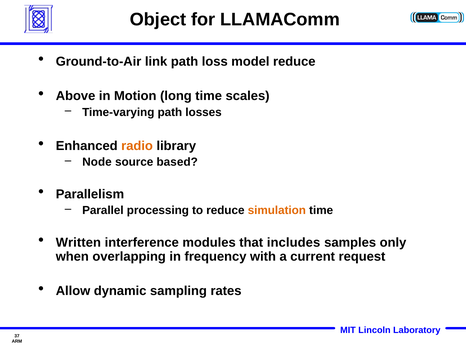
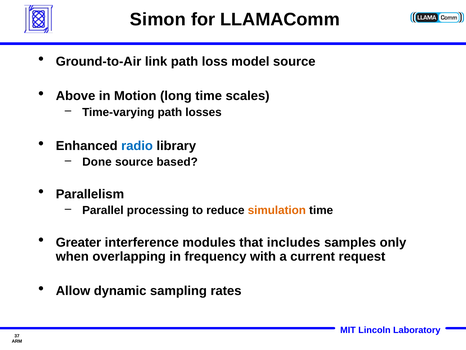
Object: Object -> Simon
model reduce: reduce -> source
radio colour: orange -> blue
Node: Node -> Done
Written: Written -> Greater
